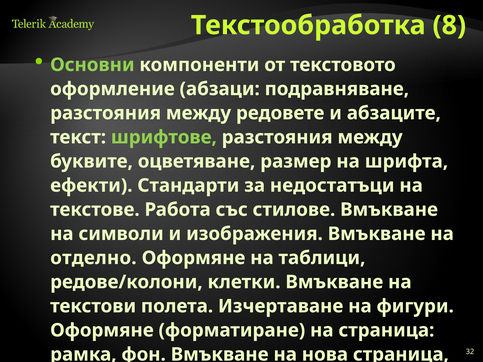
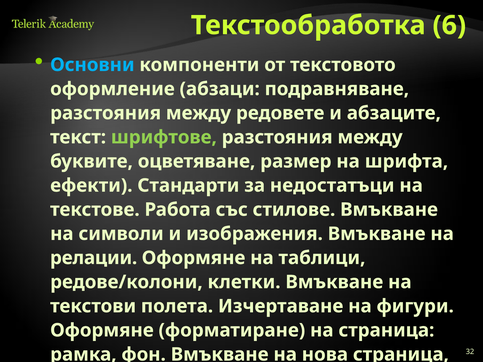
8: 8 -> 6
Основни colour: light green -> light blue
отделно: отделно -> релации
